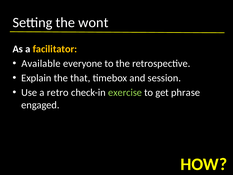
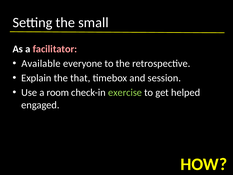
wont: wont -> small
facilitator colour: yellow -> pink
retro: retro -> room
phrase: phrase -> helped
